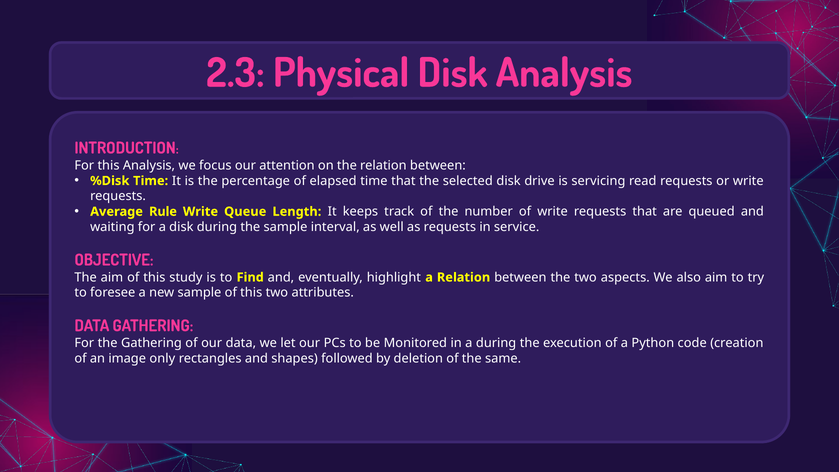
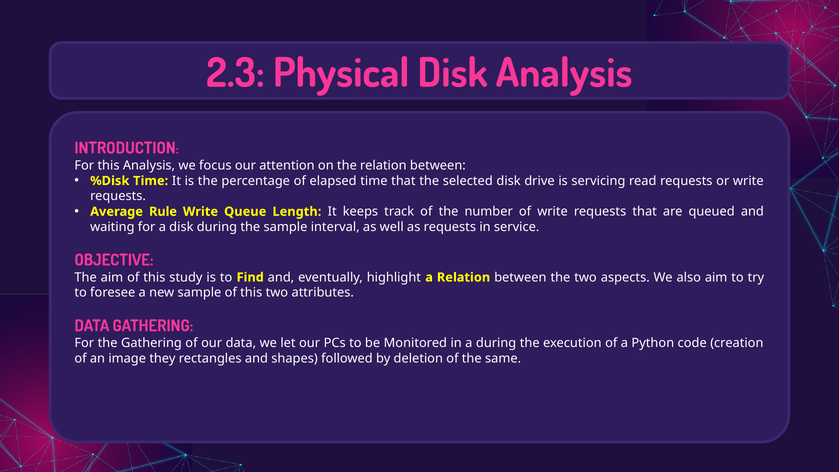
only: only -> they
